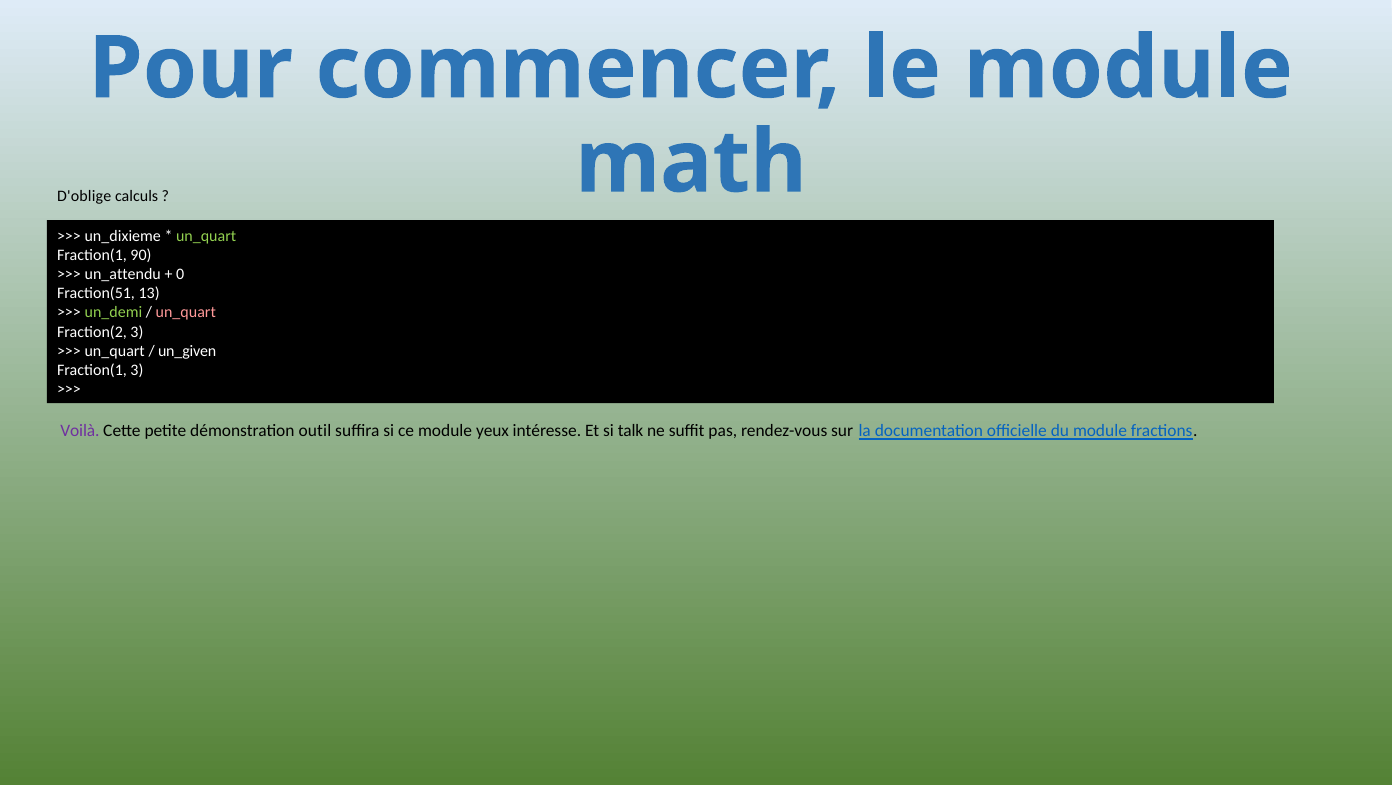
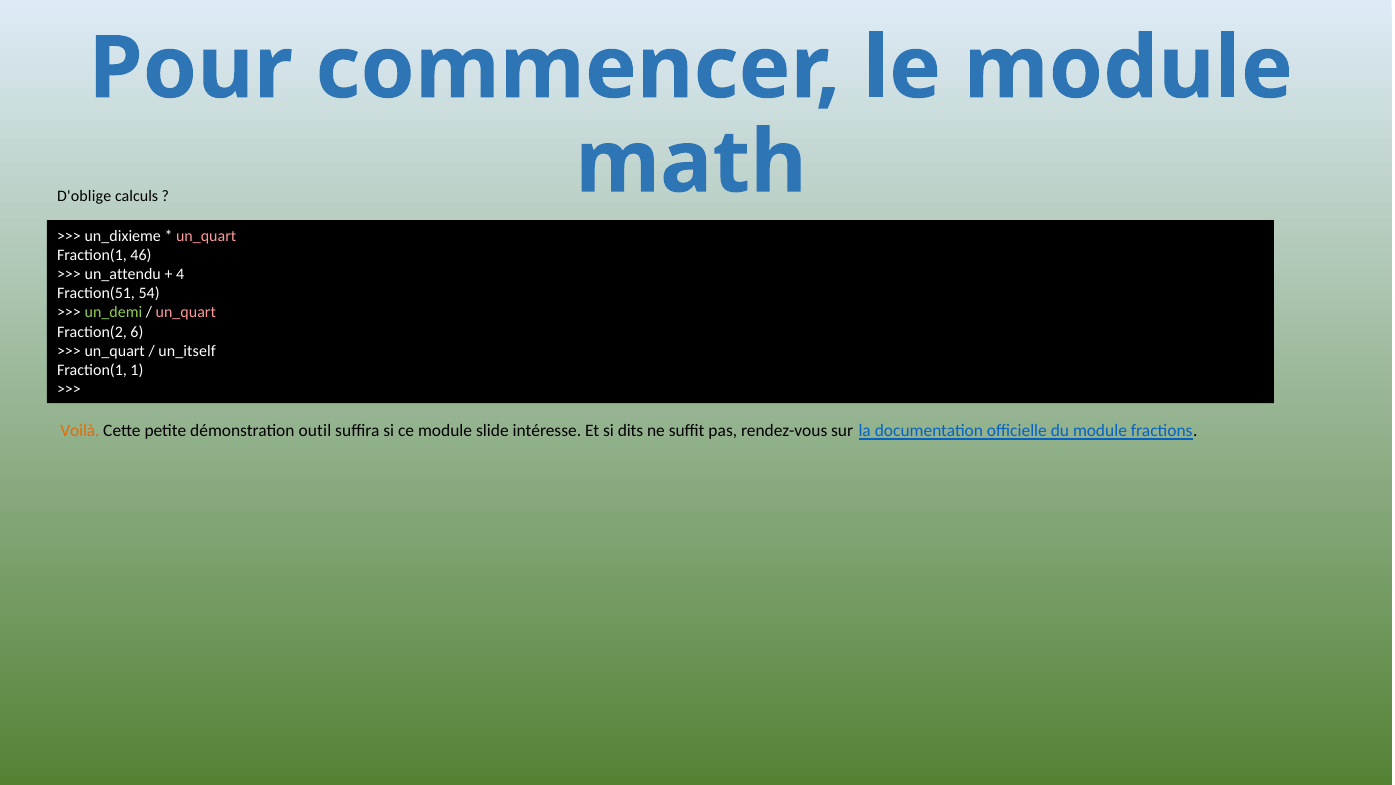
un_quart at (206, 236) colour: light green -> pink
90: 90 -> 46
0: 0 -> 4
13: 13 -> 54
Fraction(2 3: 3 -> 6
un_given: un_given -> un_itself
Fraction(1 3: 3 -> 1
Voilà colour: purple -> orange
yeux: yeux -> slide
talk: talk -> dits
